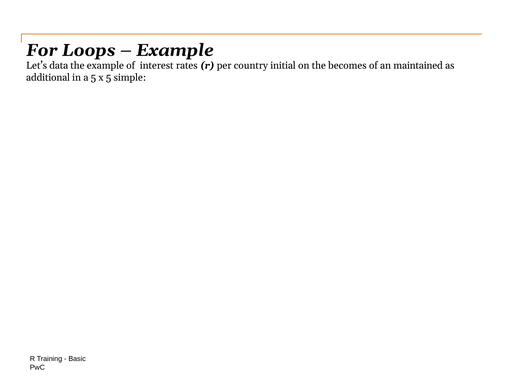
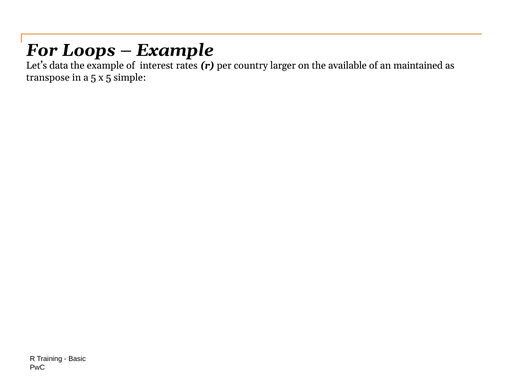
initial: initial -> larger
becomes: becomes -> available
additional: additional -> transpose
